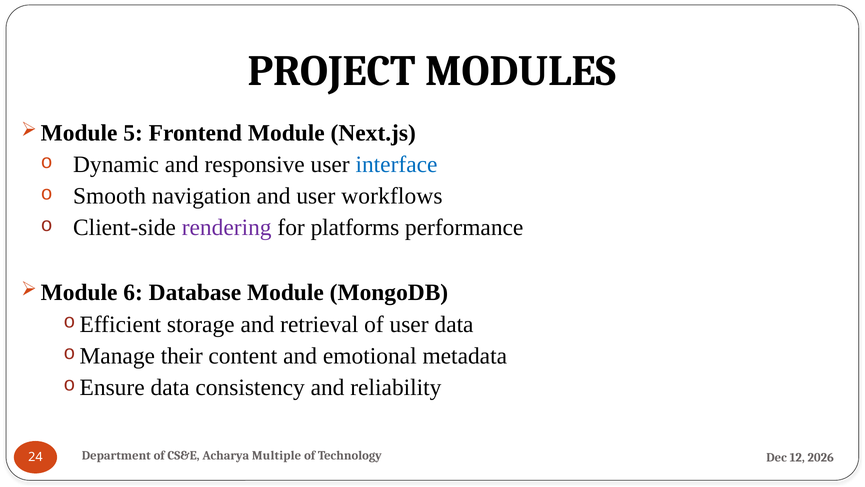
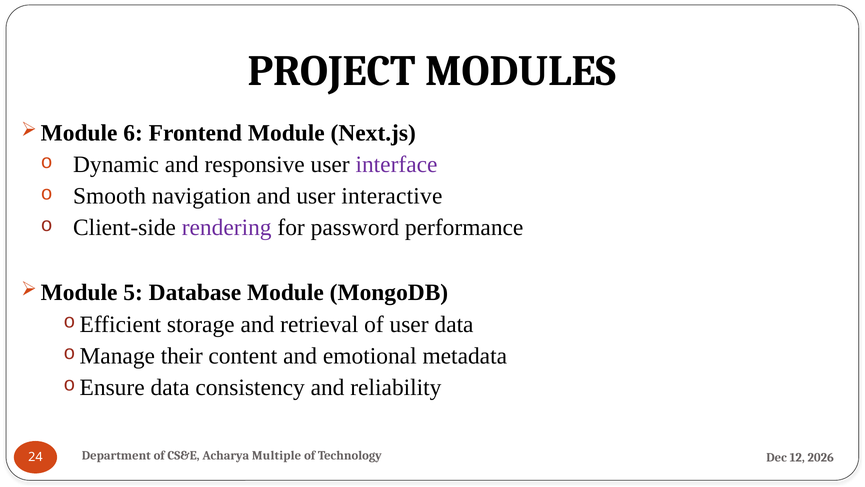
5: 5 -> 6
interface colour: blue -> purple
workflows: workflows -> interactive
platforms: platforms -> password
6: 6 -> 5
